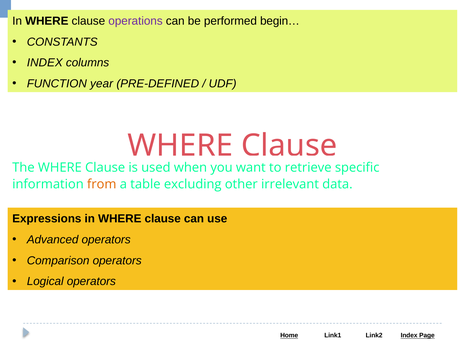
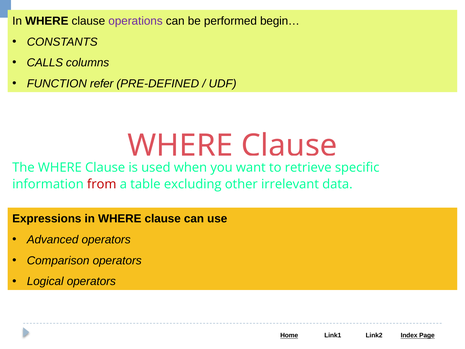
INDEX at (45, 63): INDEX -> CALLS
year: year -> refer
from colour: orange -> red
